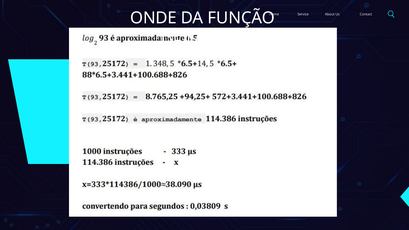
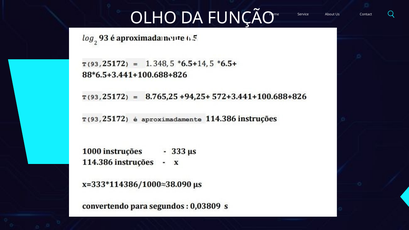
ONDE: ONDE -> OLHO
